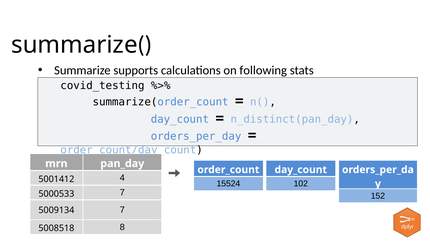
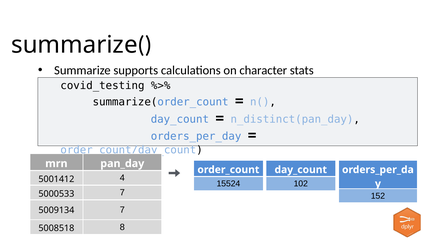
following: following -> character
